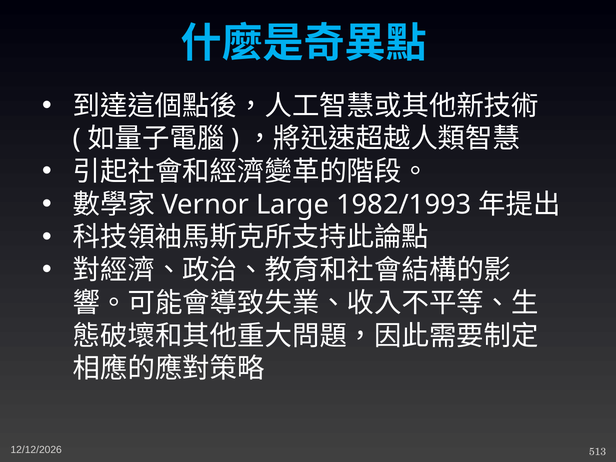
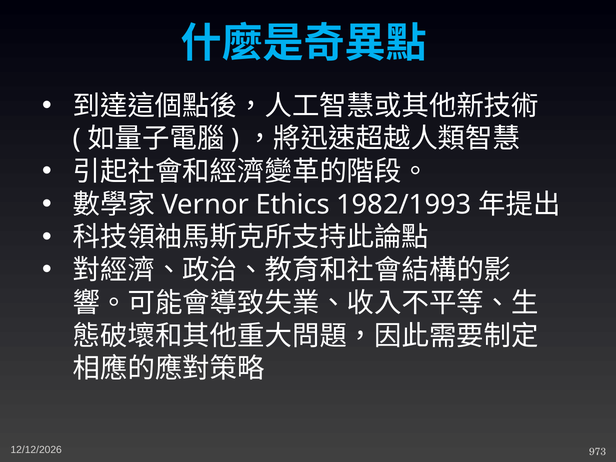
Large: Large -> Ethics
513: 513 -> 973
